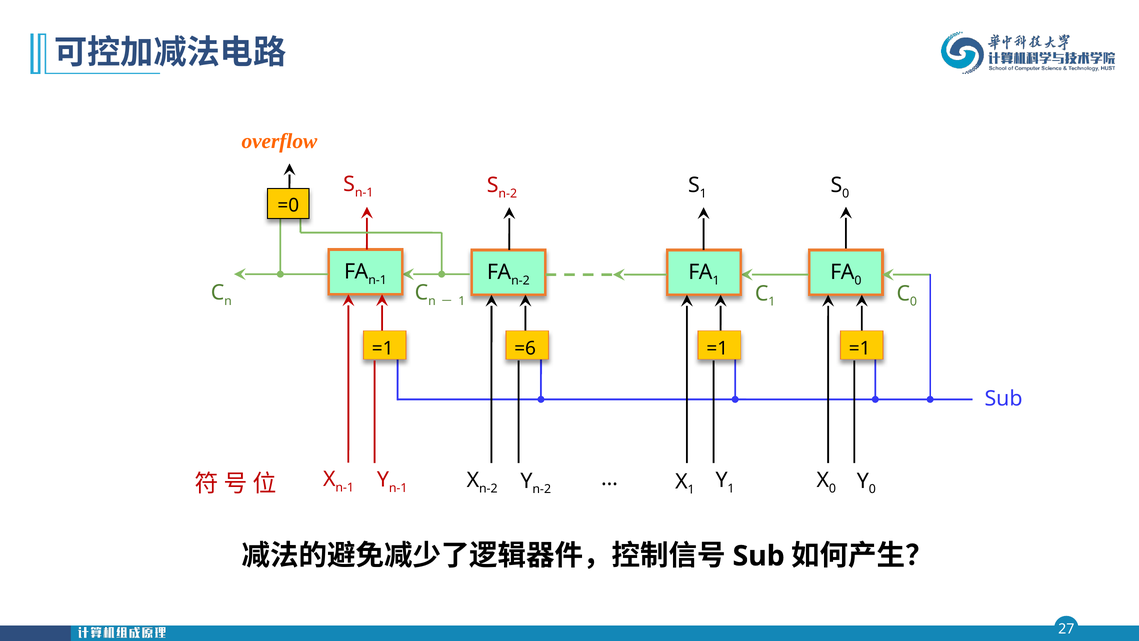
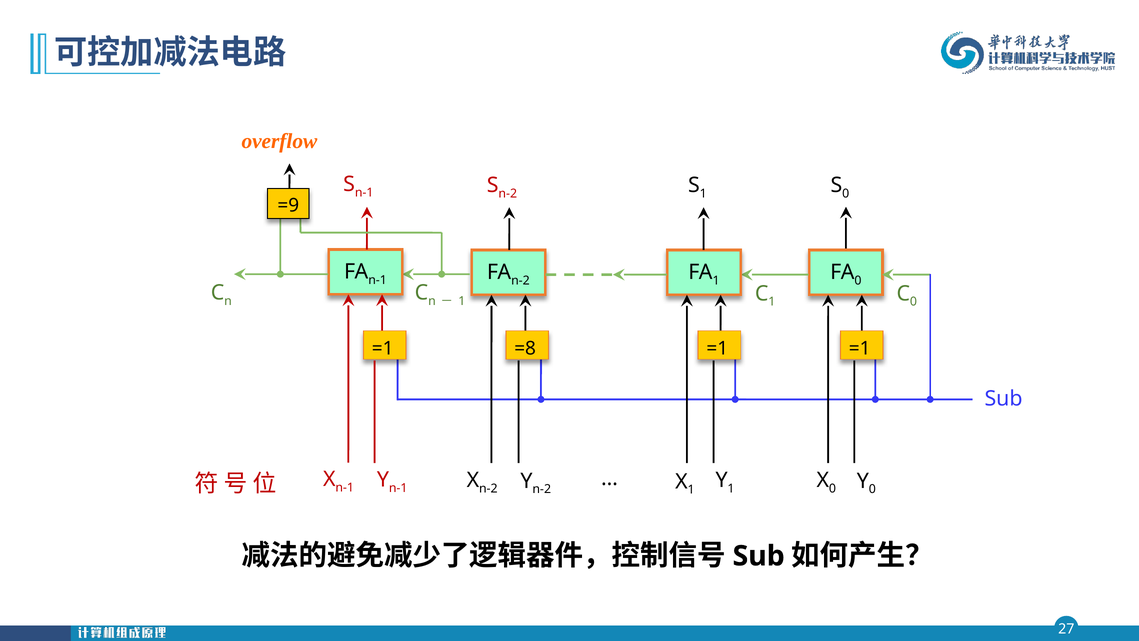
=0: =0 -> =9
=6: =6 -> =8
